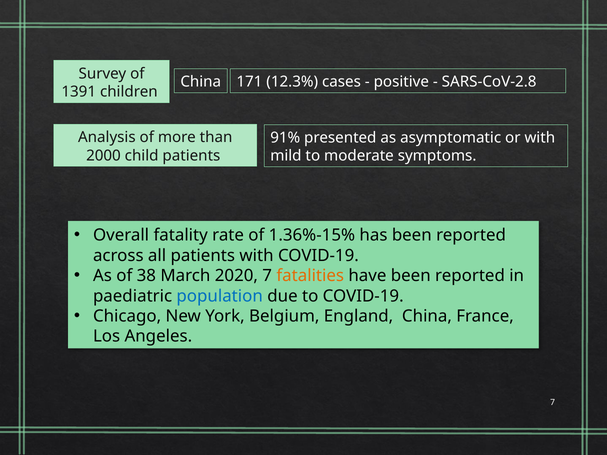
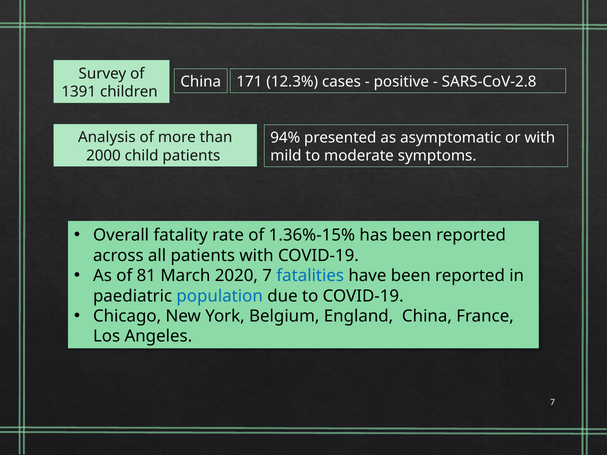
91%: 91% -> 94%
38: 38 -> 81
fatalities colour: orange -> blue
